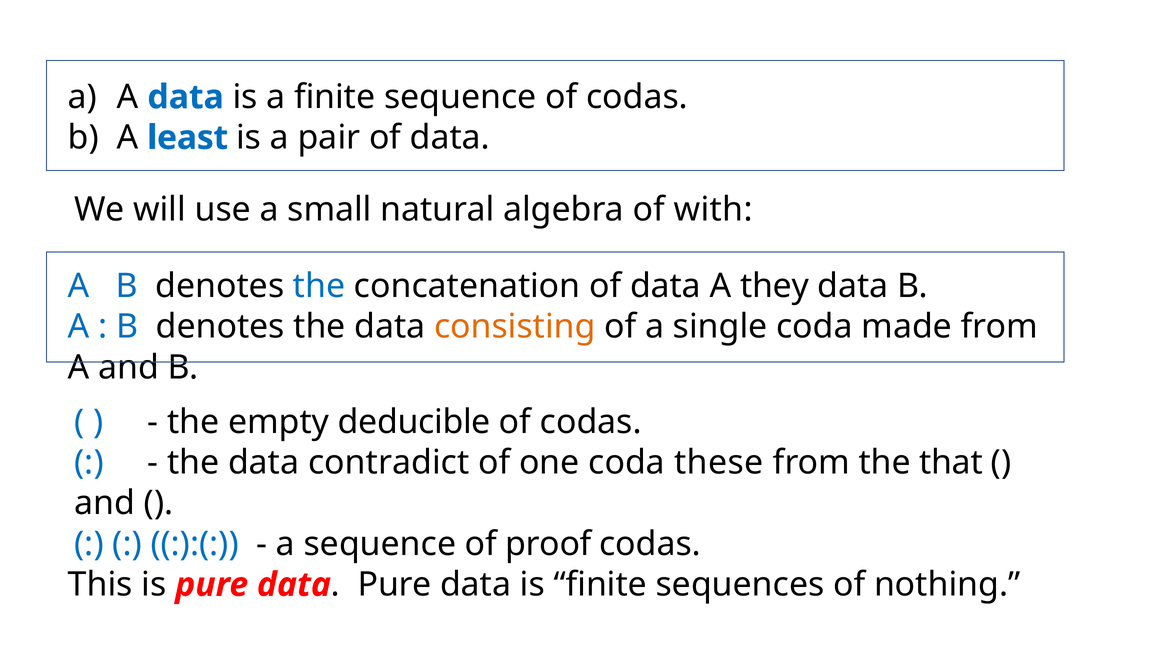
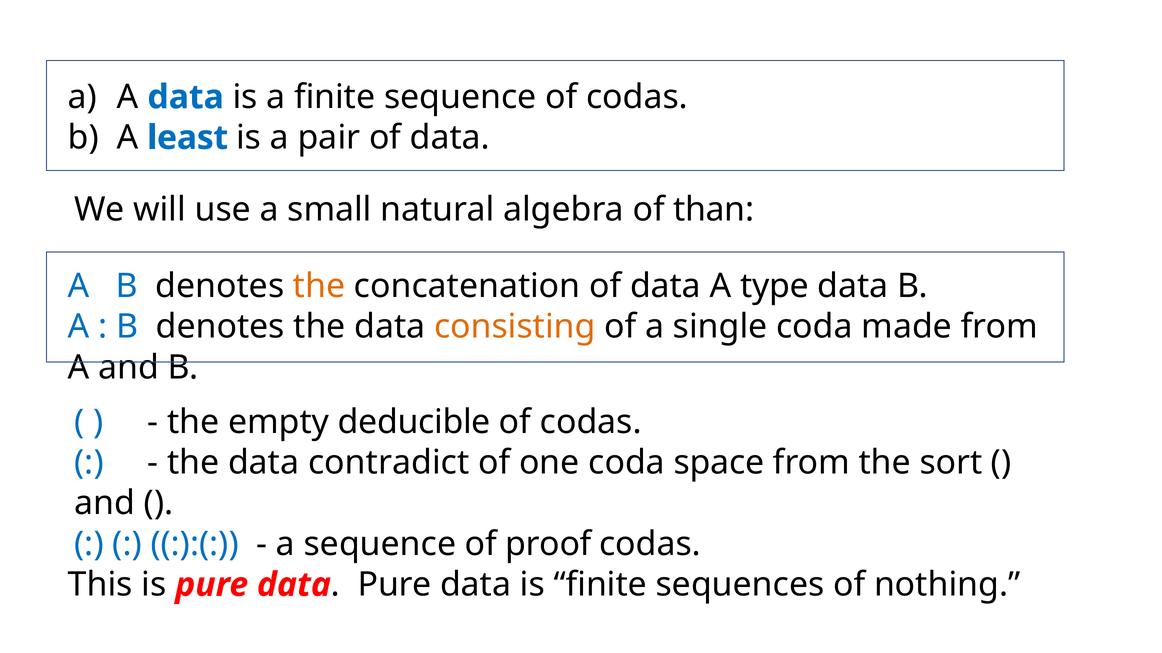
with: with -> than
the at (319, 286) colour: blue -> orange
they: they -> type
these: these -> space
that: that -> sort
